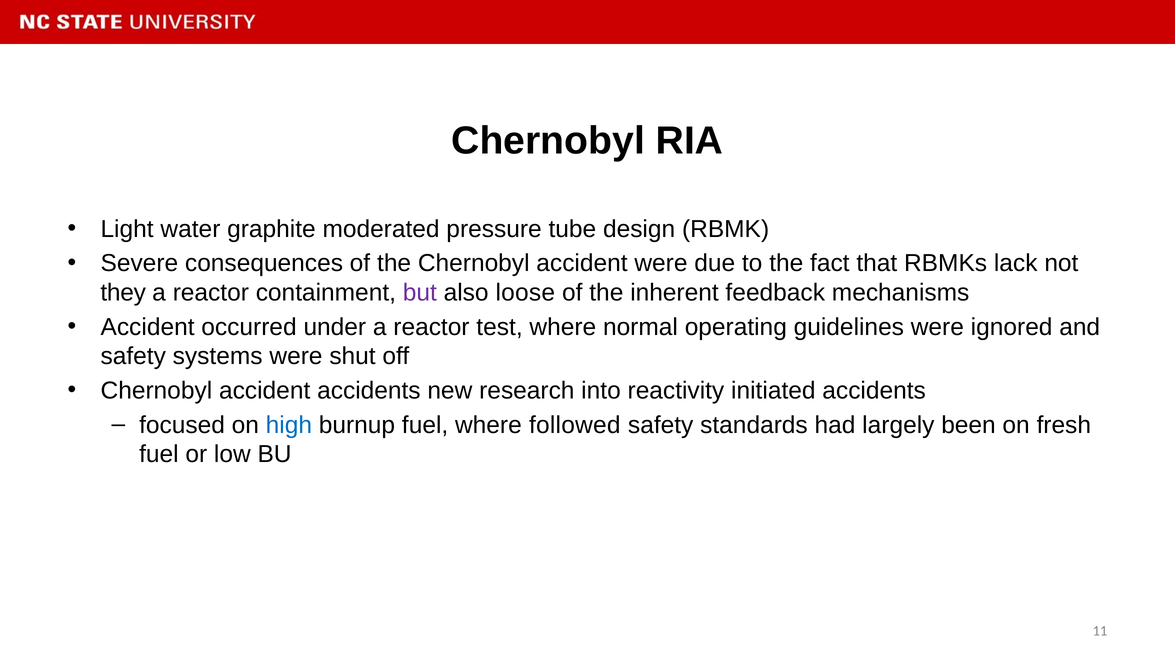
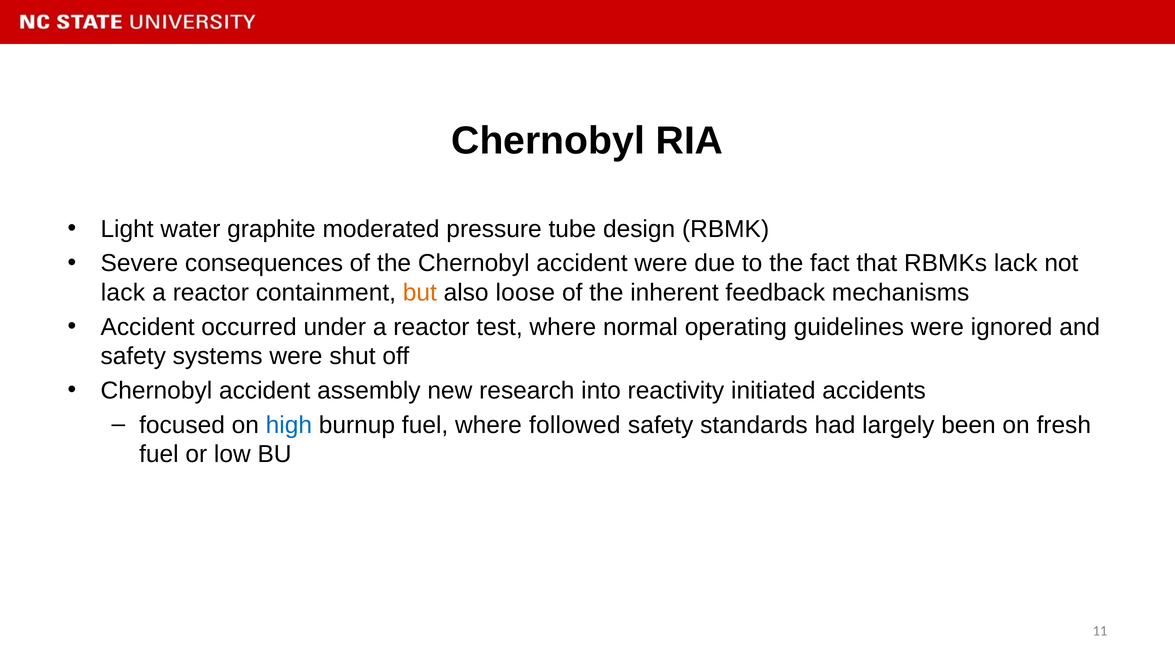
they at (123, 293): they -> lack
but colour: purple -> orange
accident accidents: accidents -> assembly
